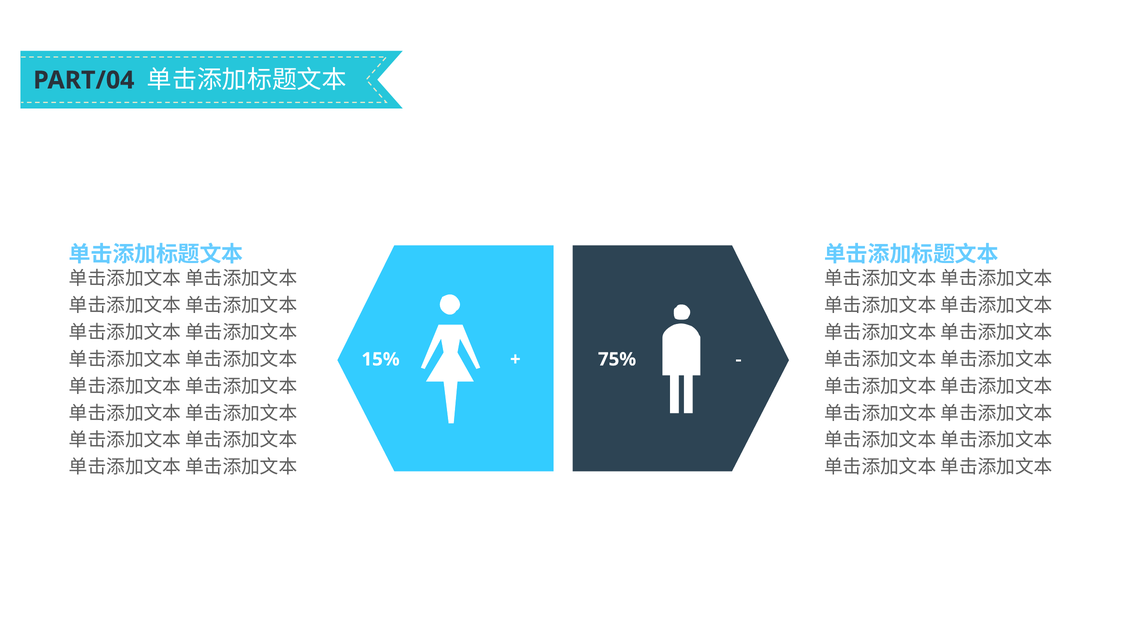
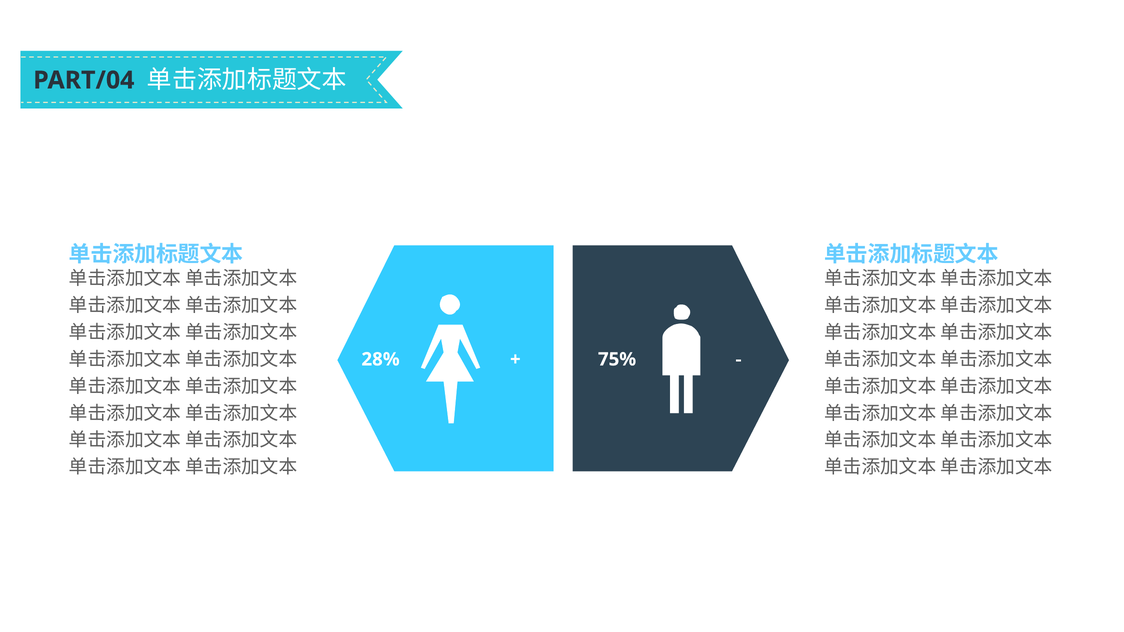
15%: 15% -> 28%
